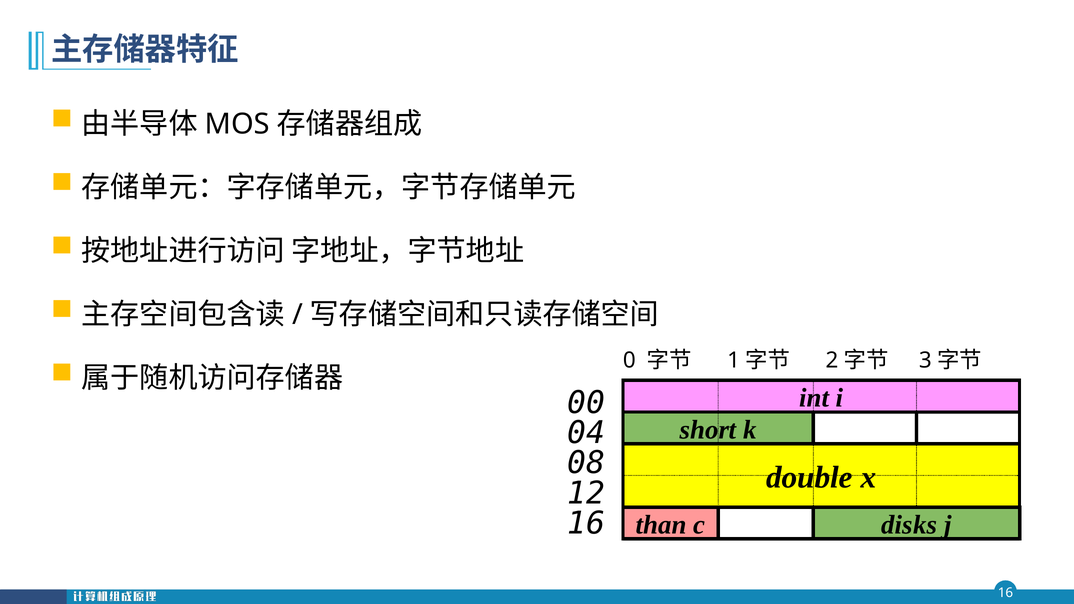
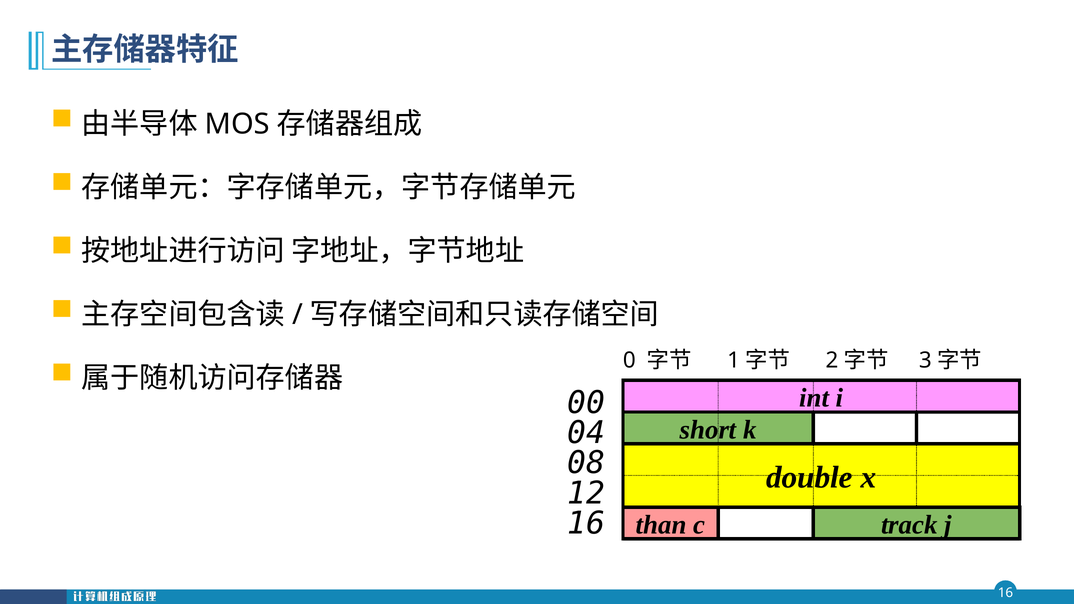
disks: disks -> track
